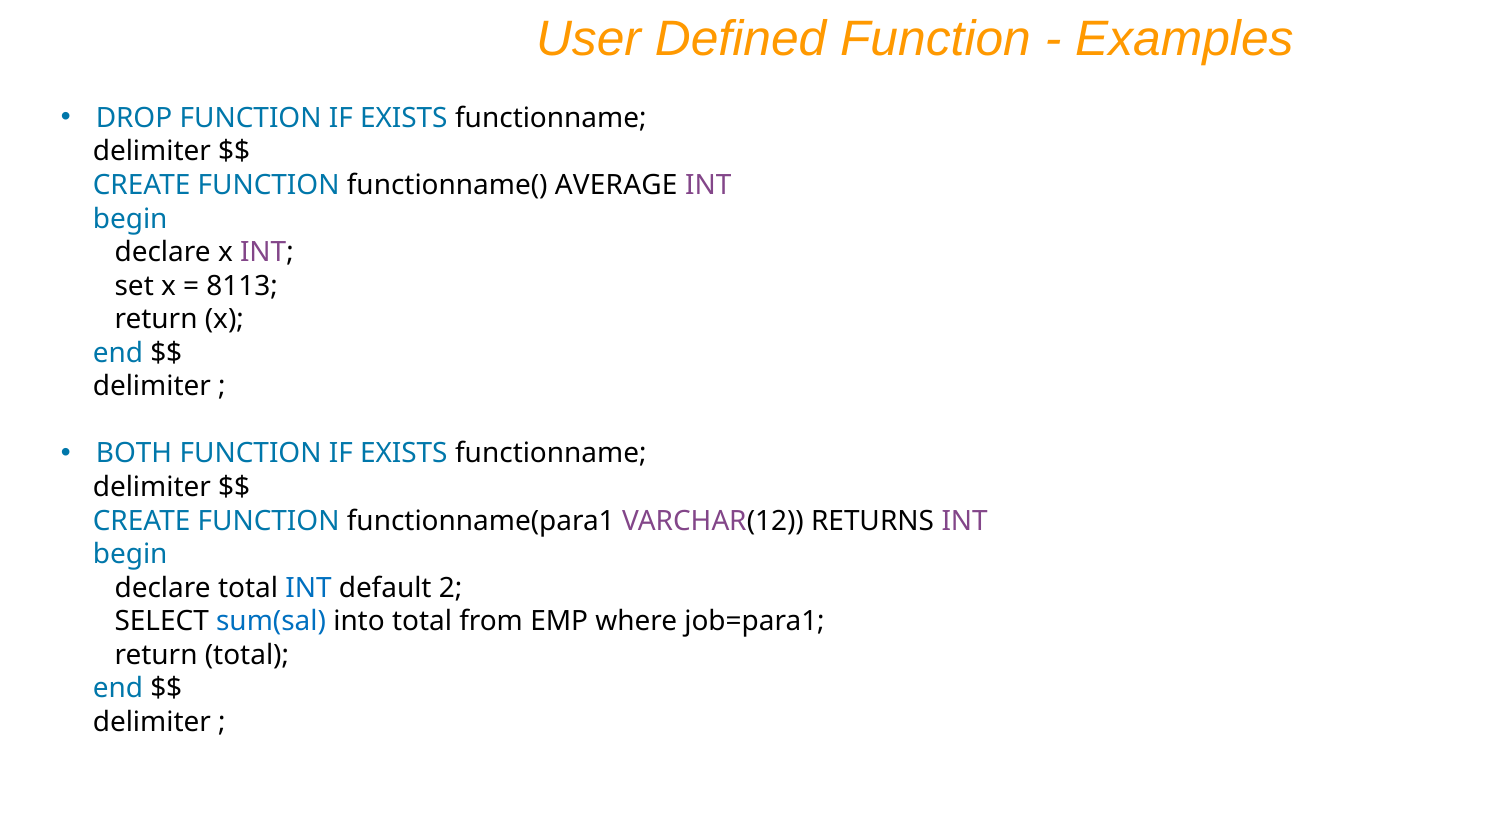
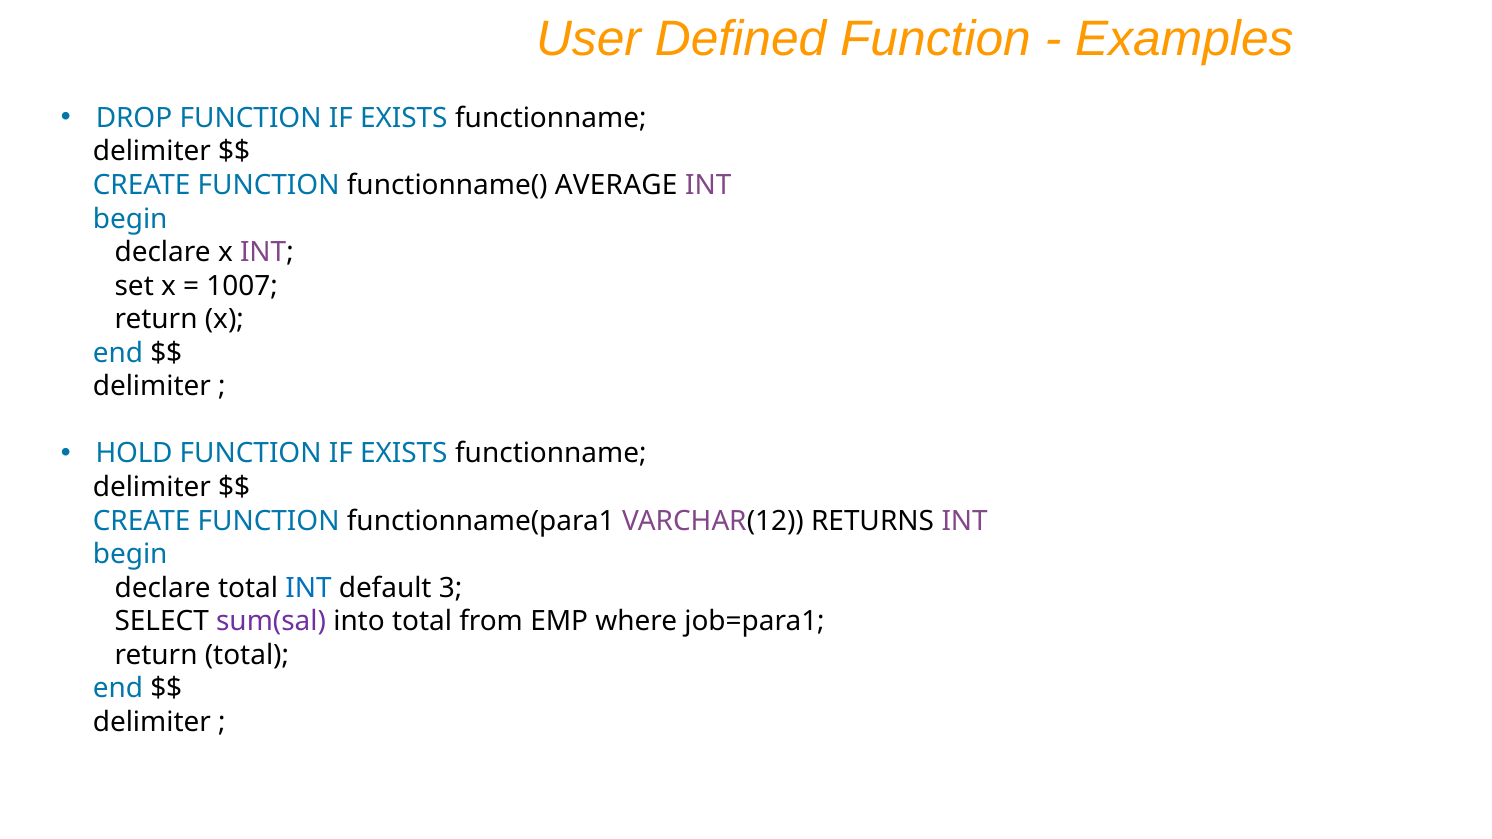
8113: 8113 -> 1007
BOTH: BOTH -> HOLD
2: 2 -> 3
sum(sal colour: blue -> purple
